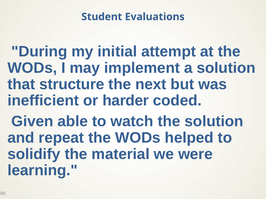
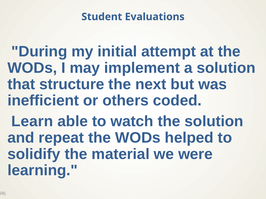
harder: harder -> others
Given: Given -> Learn
